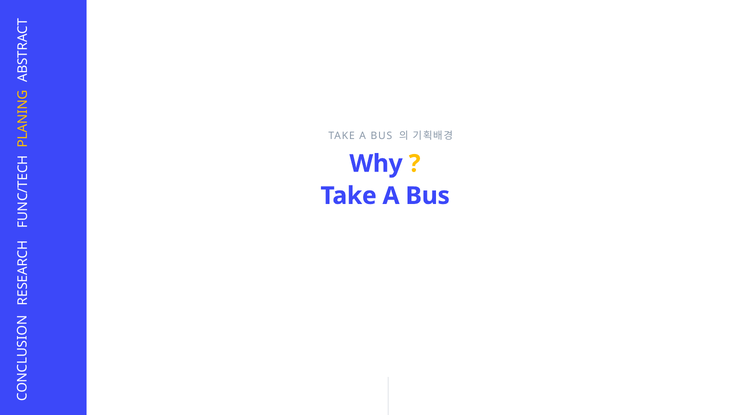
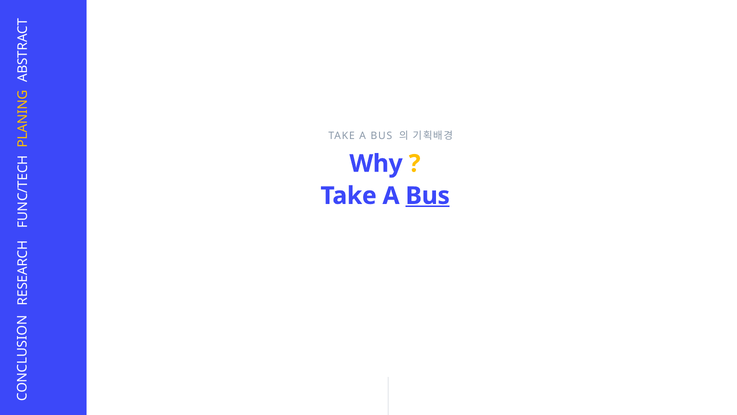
Bus at (428, 196) underline: none -> present
